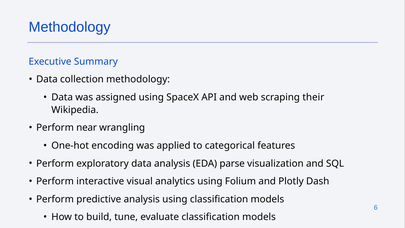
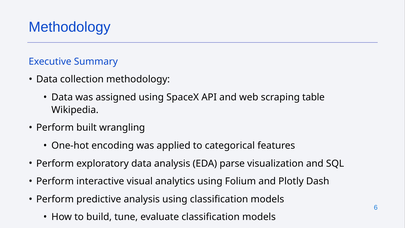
their: their -> table
near: near -> built
